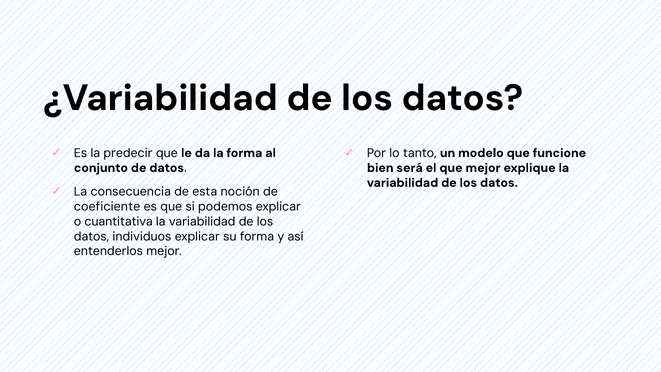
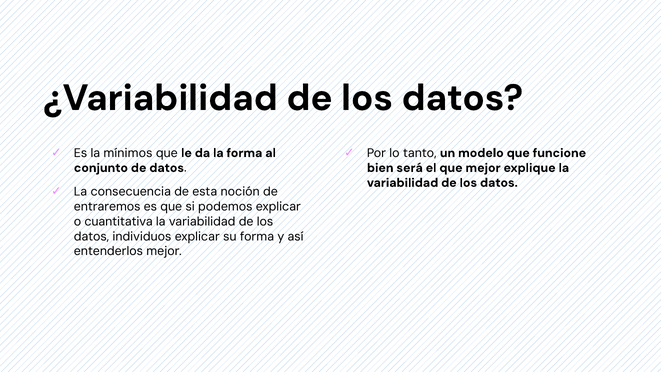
predecir: predecir -> mínimos
coeficiente: coeficiente -> entraremos
